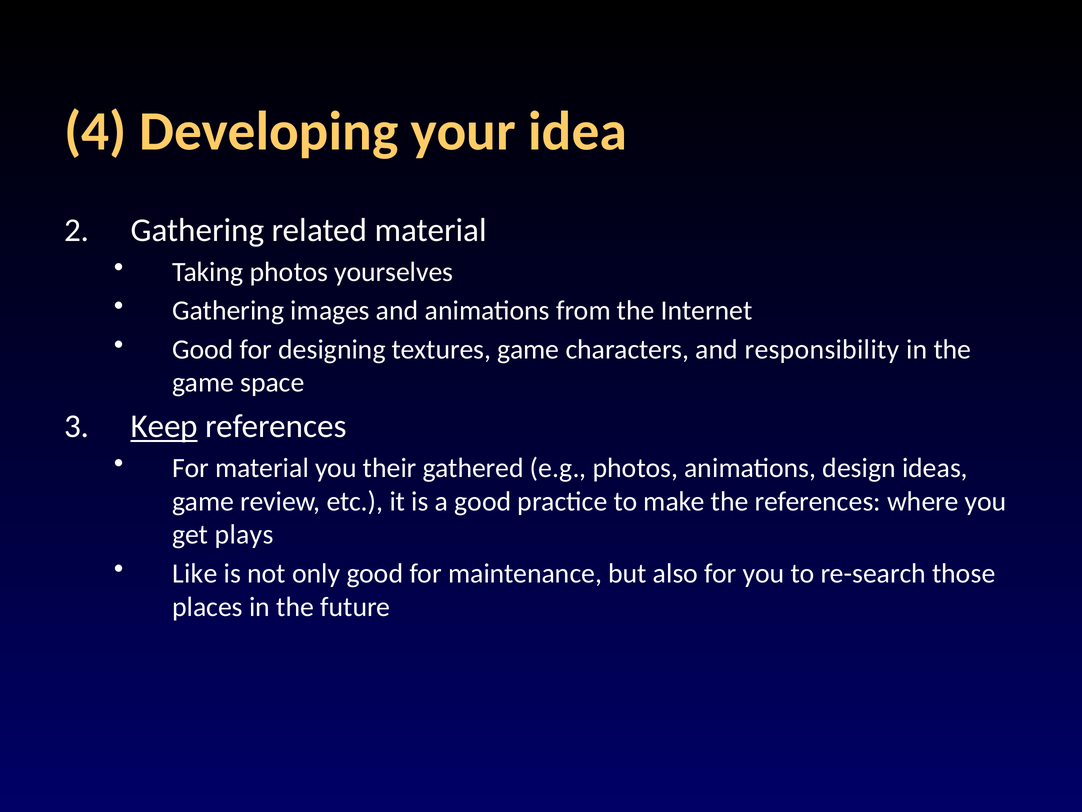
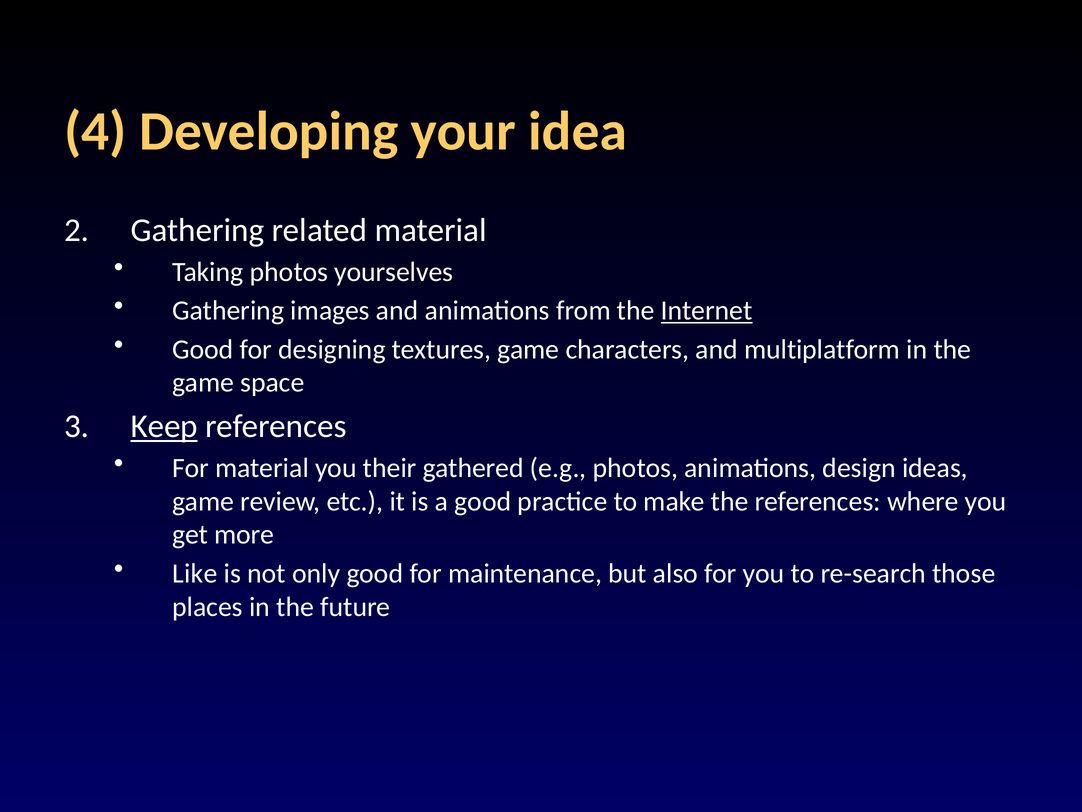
Internet underline: none -> present
responsibility: responsibility -> multiplatform
plays: plays -> more
